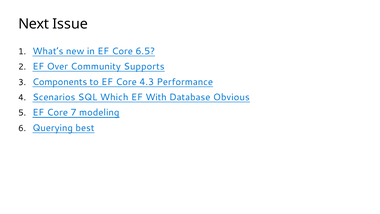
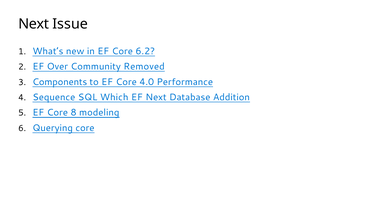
6.5: 6.5 -> 6.2
Supports: Supports -> Removed
4.3: 4.3 -> 4.0
Scenarios: Scenarios -> Sequence
EF With: With -> Next
Obvious: Obvious -> Addition
7: 7 -> 8
Querying best: best -> core
